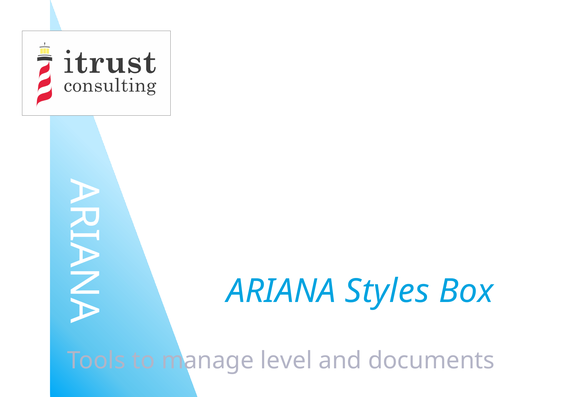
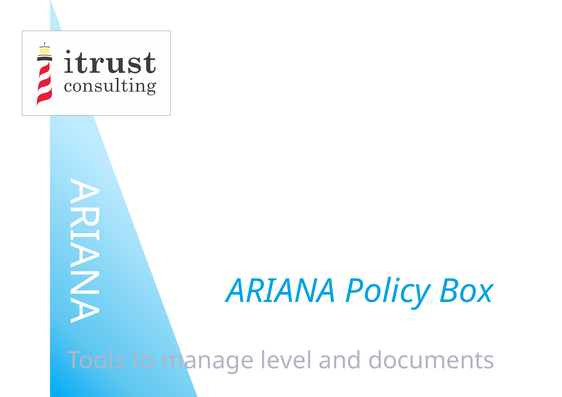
Styles: Styles -> Policy
